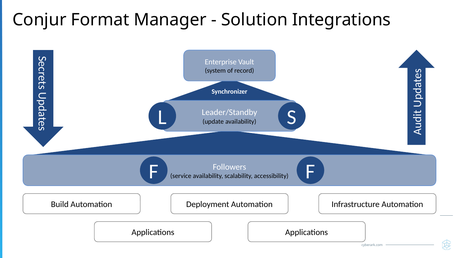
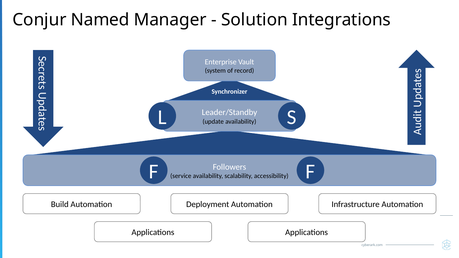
Format: Format -> Named
